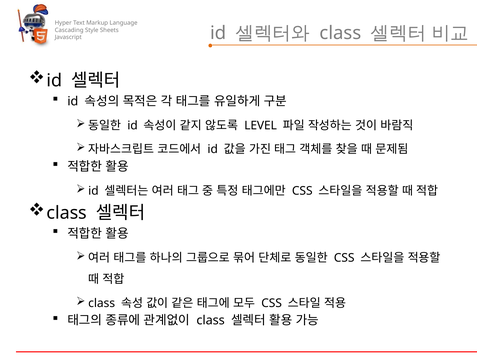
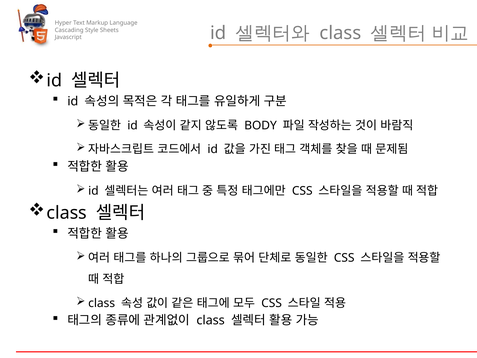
LEVEL: LEVEL -> BODY
